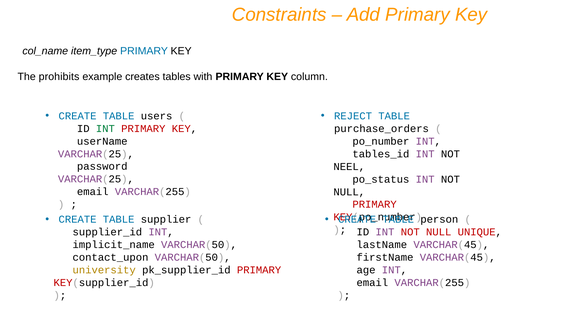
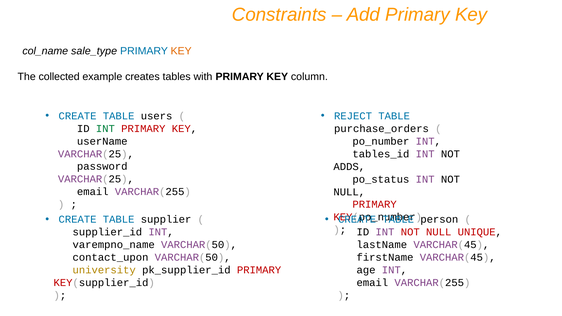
item_type: item_type -> sale_type
KEY at (181, 51) colour: black -> orange
prohibits: prohibits -> collected
NEEL: NEEL -> ADDS
implicit_name: implicit_name -> varempno_name
